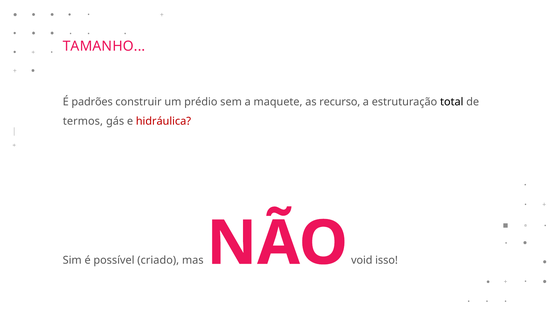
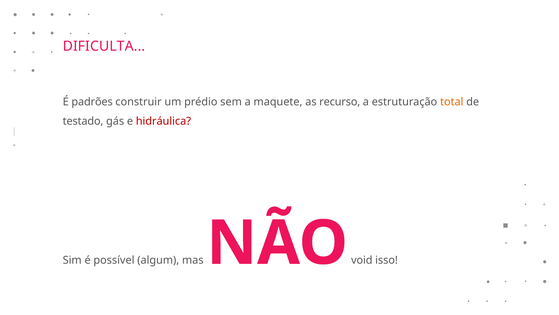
TAMANHO: TAMANHO -> DIFICULTA
total colour: black -> orange
termos: termos -> testado
criado: criado -> algum
